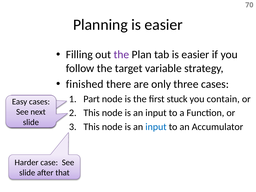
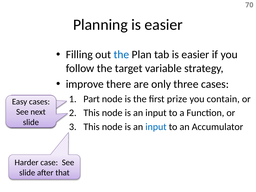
the at (121, 55) colour: purple -> blue
finished: finished -> improve
stuck: stuck -> prize
